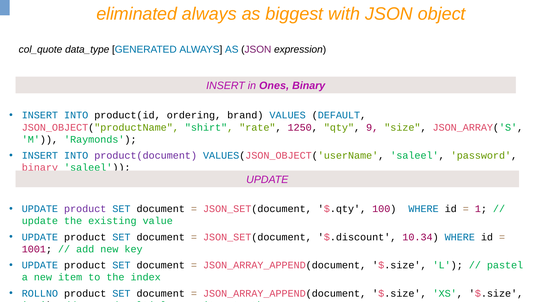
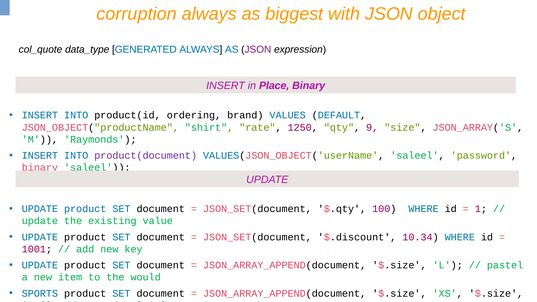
eliminated: eliminated -> corruption
Ones: Ones -> Place
product at (85, 209) colour: purple -> blue
index: index -> would
ROLLNO: ROLLNO -> SPORTS
